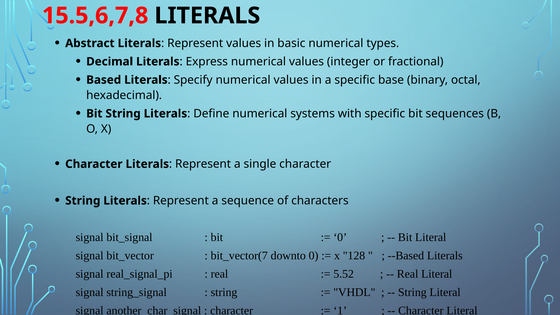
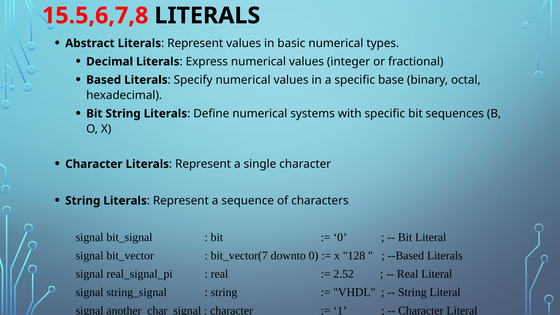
5.52: 5.52 -> 2.52
